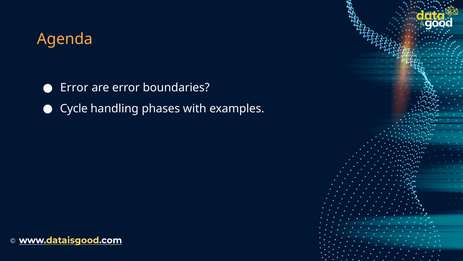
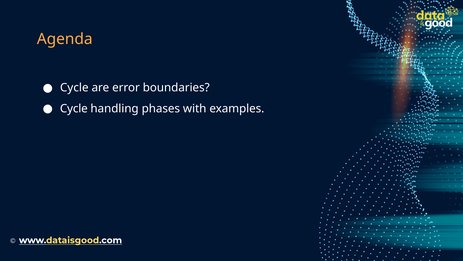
Error at (74, 88): Error -> Cycle
